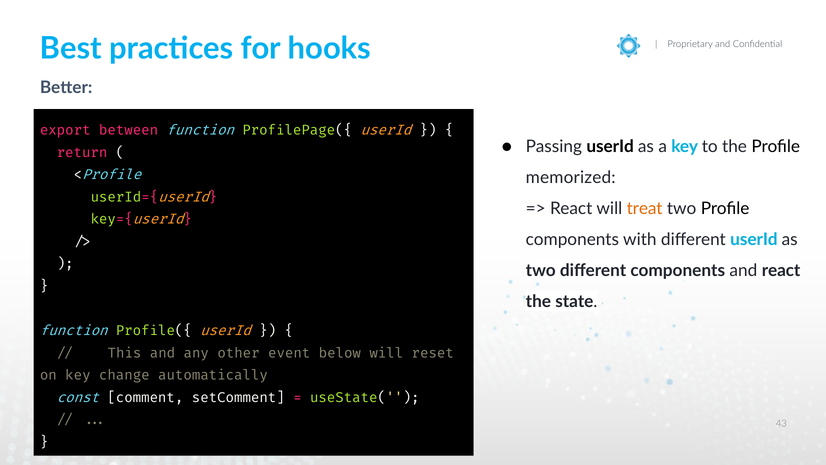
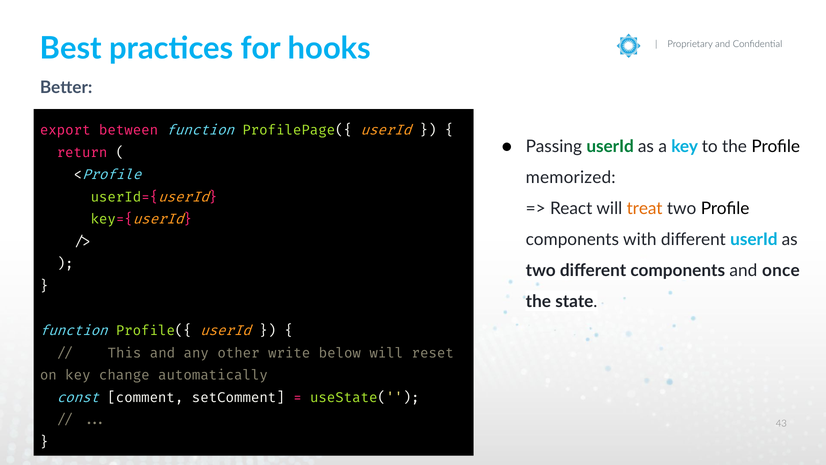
userId at (610, 147) colour: black -> green
and react: react -> once
event: event -> write
